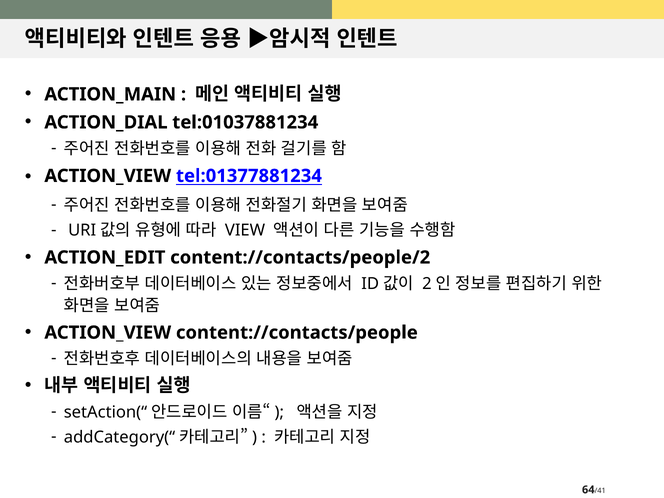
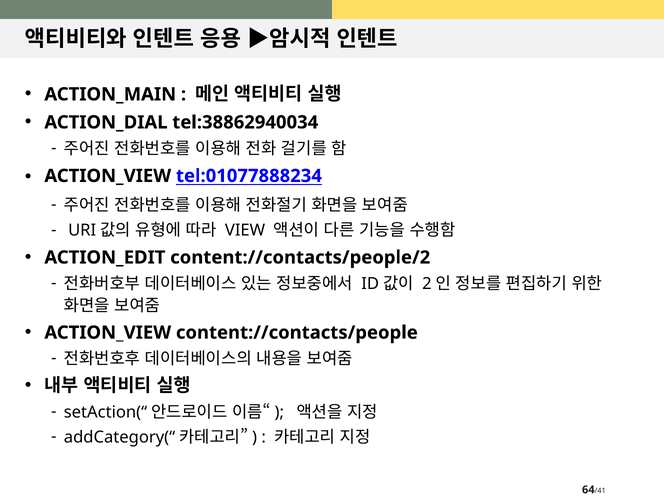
tel:01037881234: tel:01037881234 -> tel:38862940034
tel:01377881234: tel:01377881234 -> tel:01077888234
